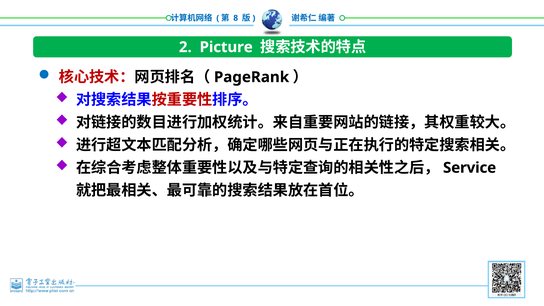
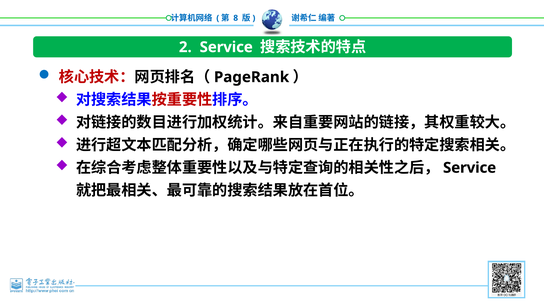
2 Picture: Picture -> Service
